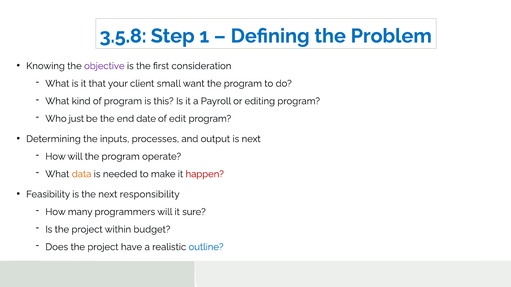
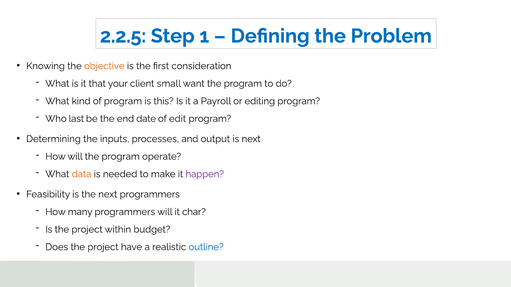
3.5.8: 3.5.8 -> 2.2.5
objective colour: purple -> orange
just: just -> last
happen colour: red -> purple
next responsibility: responsibility -> programmers
sure: sure -> char
